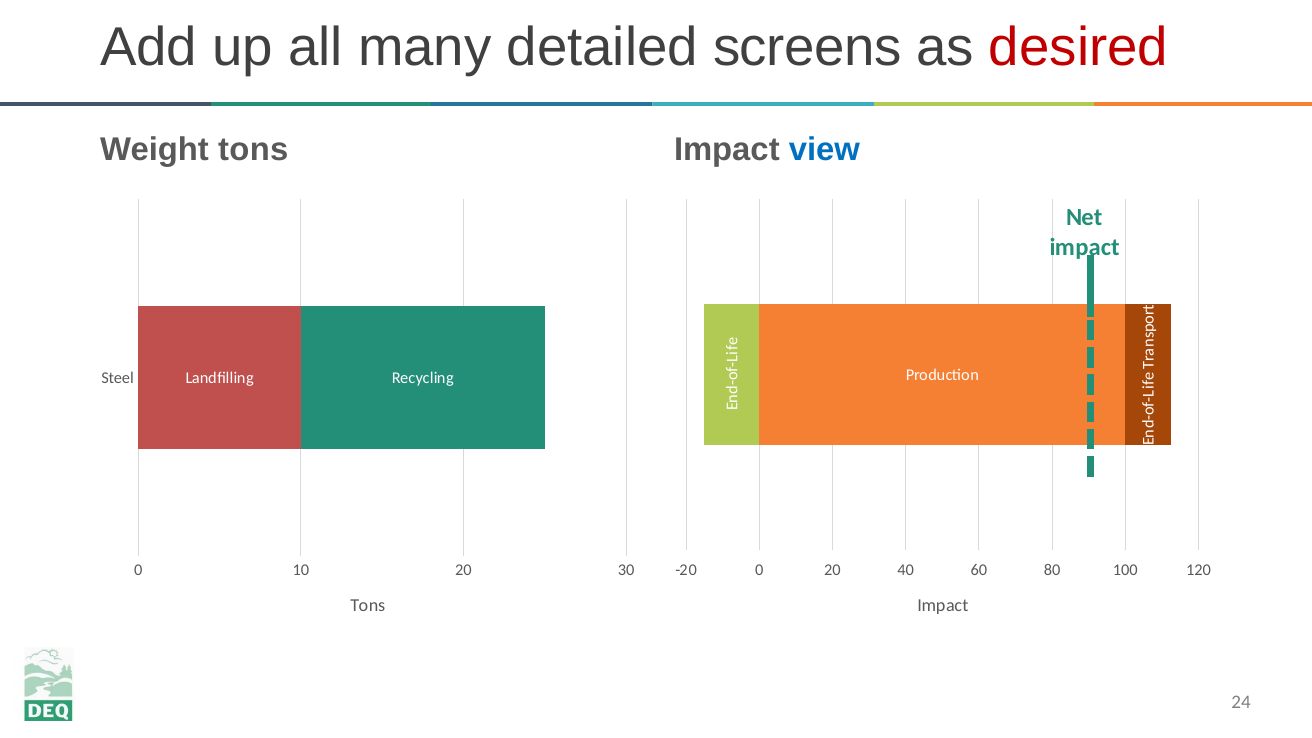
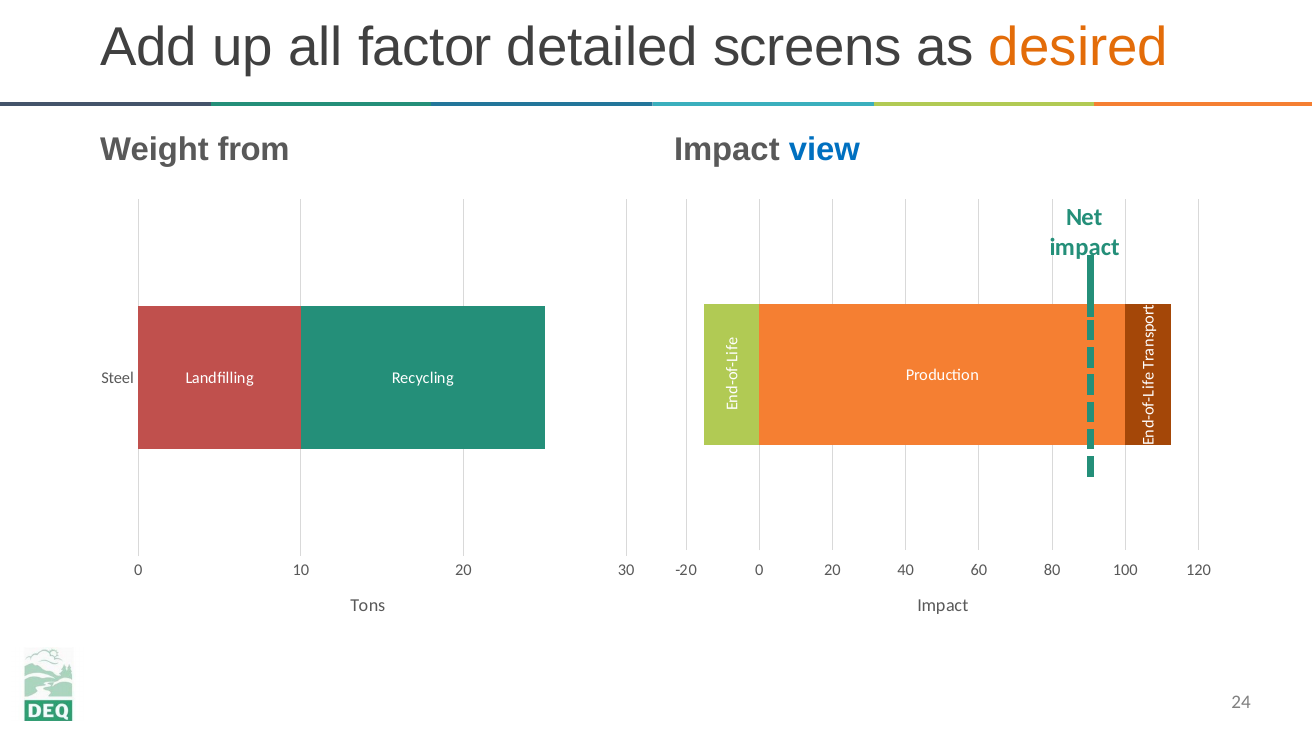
many: many -> factor
desired colour: red -> orange
Weight tons: tons -> from
